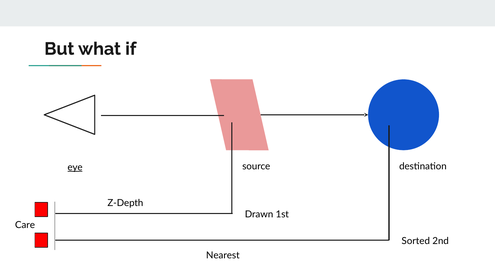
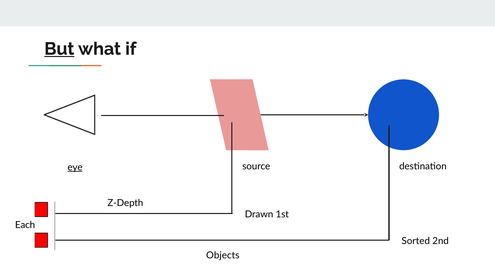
But underline: none -> present
Care: Care -> Each
Nearest: Nearest -> Objects
